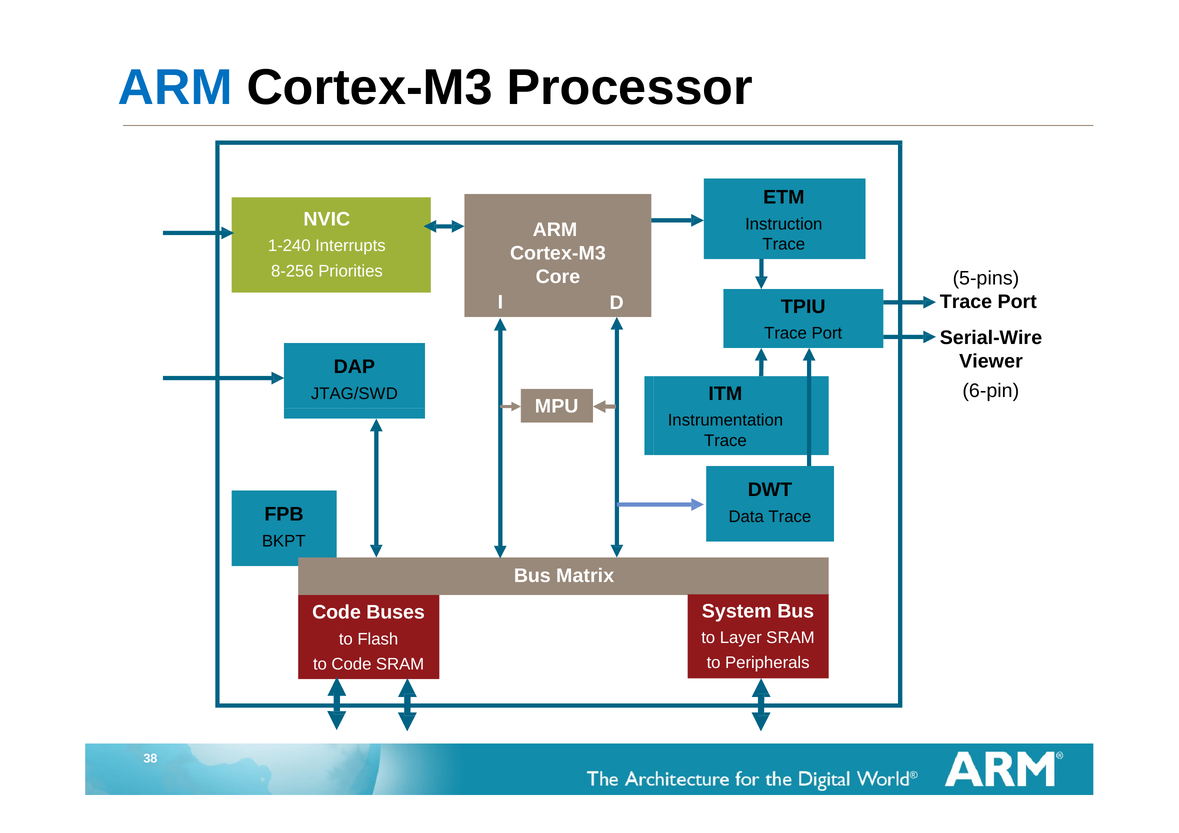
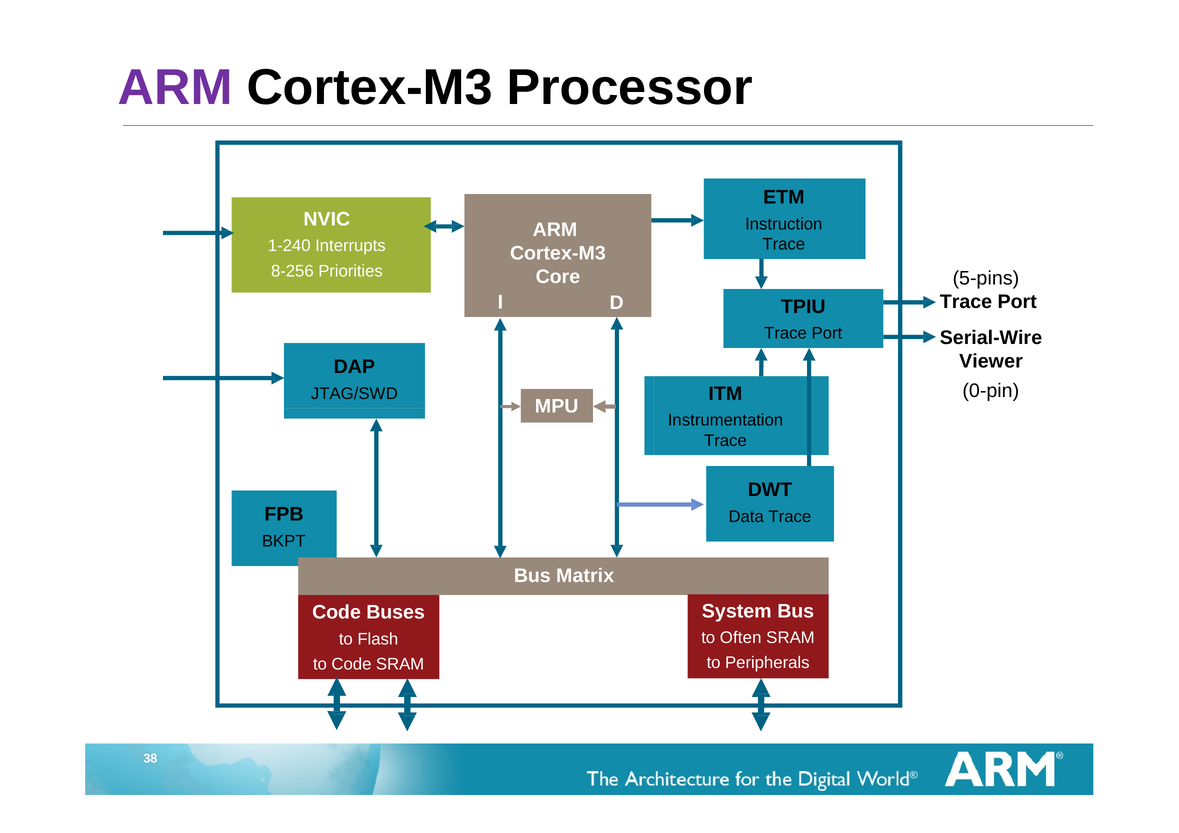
ARM at (175, 88) colour: blue -> purple
6-pin: 6-pin -> 0-pin
Layer: Layer -> Often
